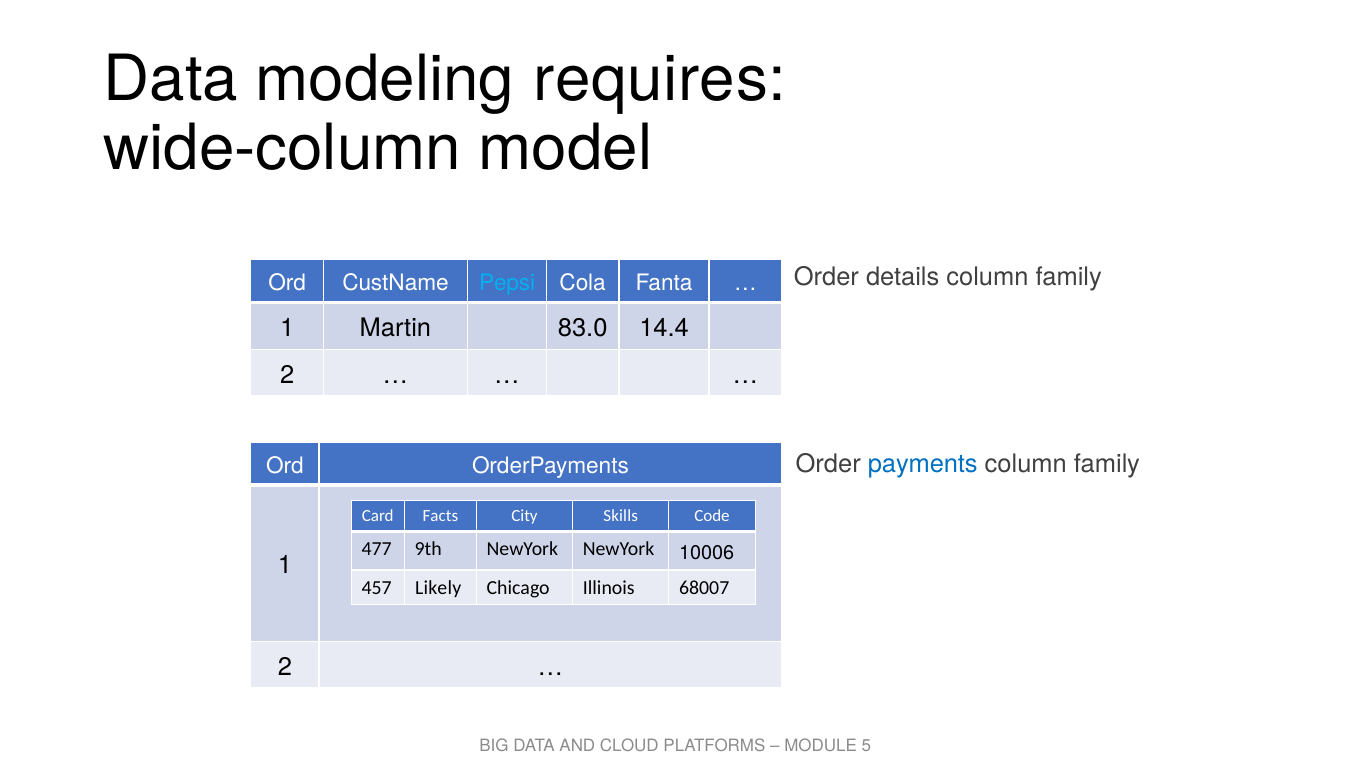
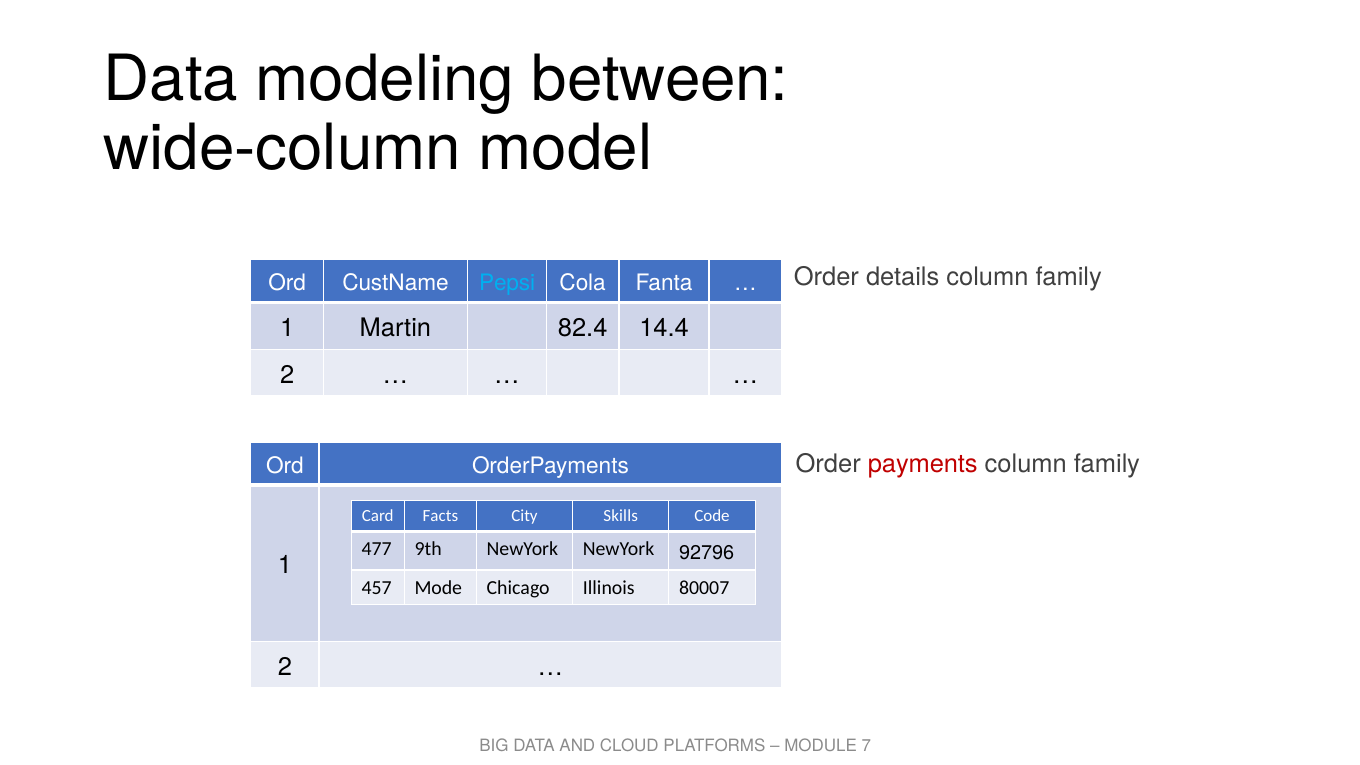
requires: requires -> between
83.0: 83.0 -> 82.4
payments colour: blue -> red
10006: 10006 -> 92796
Likely: Likely -> Mode
68007: 68007 -> 80007
5: 5 -> 7
